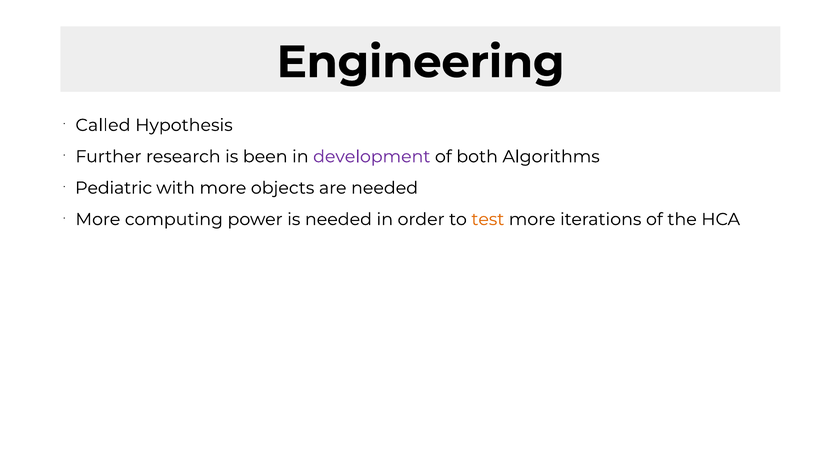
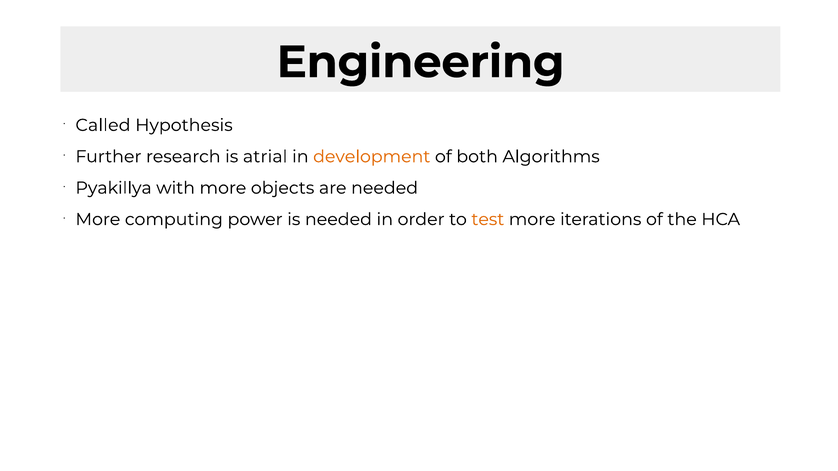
been: been -> atrial
development colour: purple -> orange
Pediatric: Pediatric -> Pyakillya
